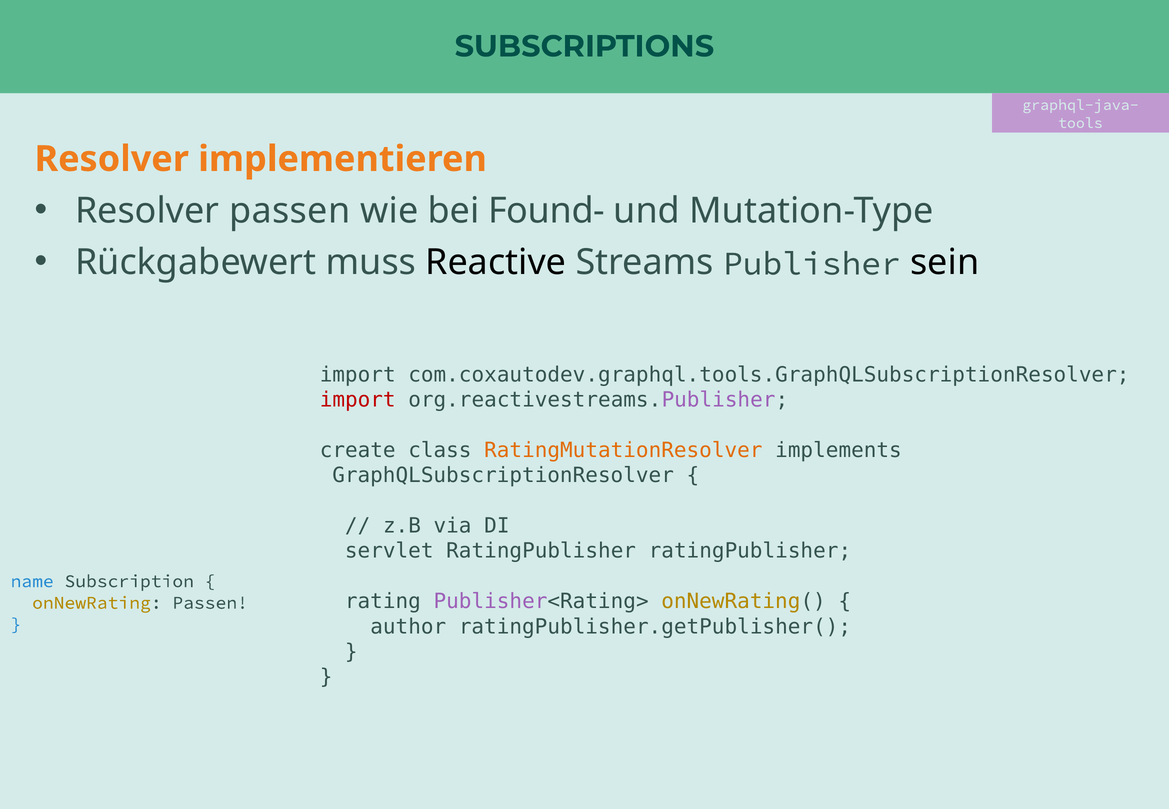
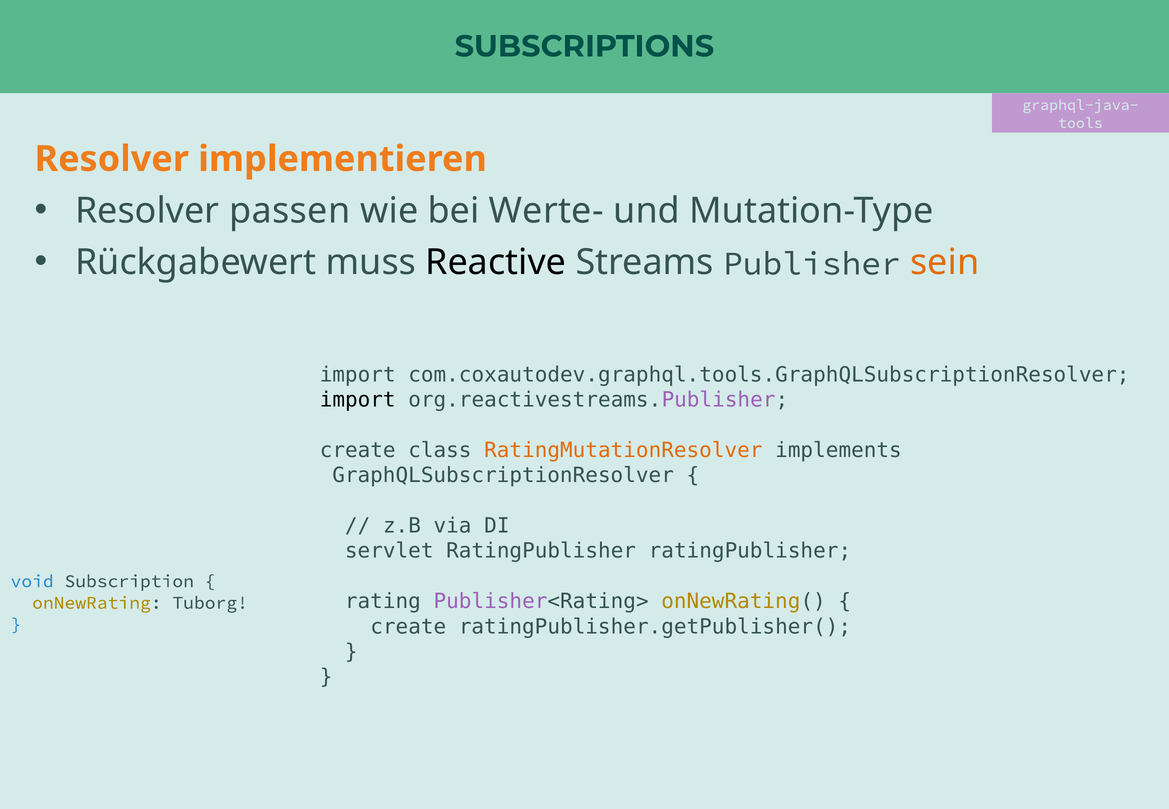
Found-: Found- -> Werte-
sein colour: black -> orange
import at (358, 400) colour: red -> black
name: name -> void
onNewRating Passen: Passen -> Tuborg
author at (408, 627): author -> create
